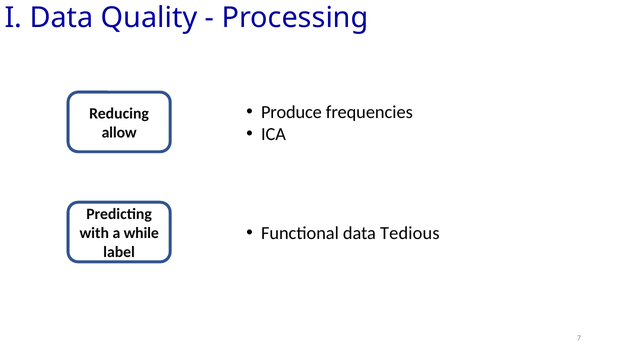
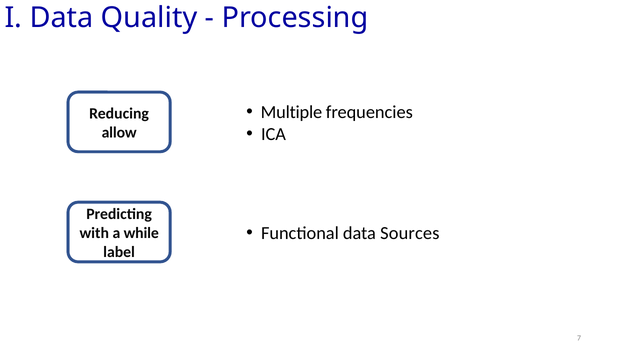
Produce: Produce -> Multiple
Tedious: Tedious -> Sources
